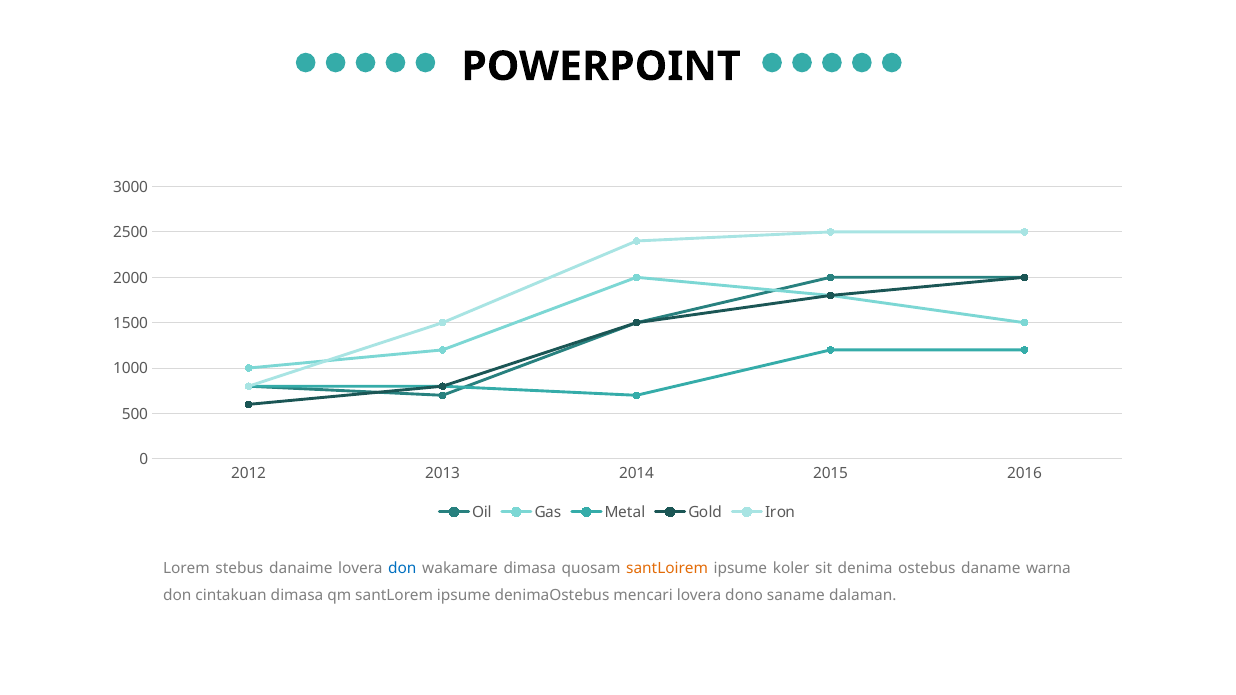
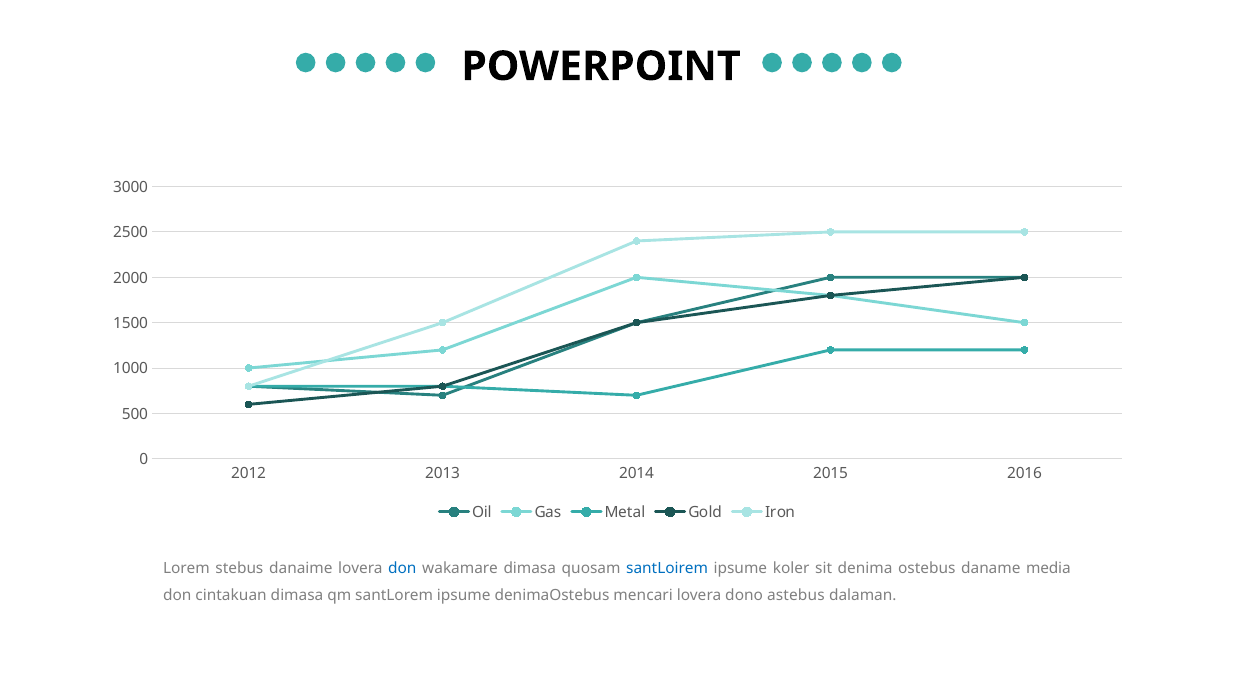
santLoirem colour: orange -> blue
warna: warna -> media
saname: saname -> astebus
